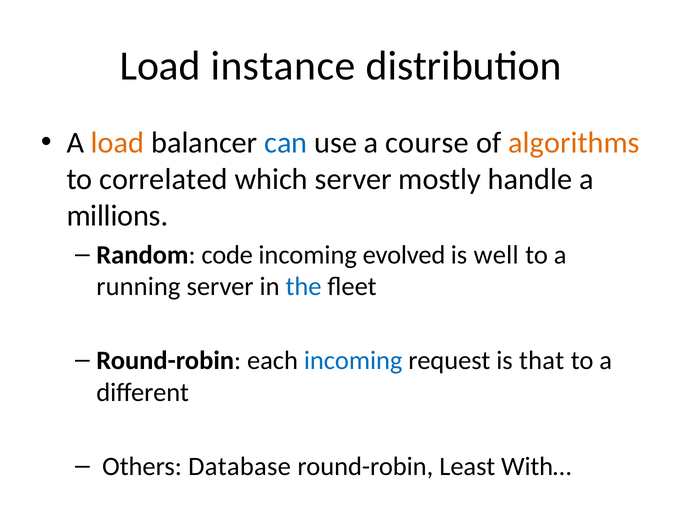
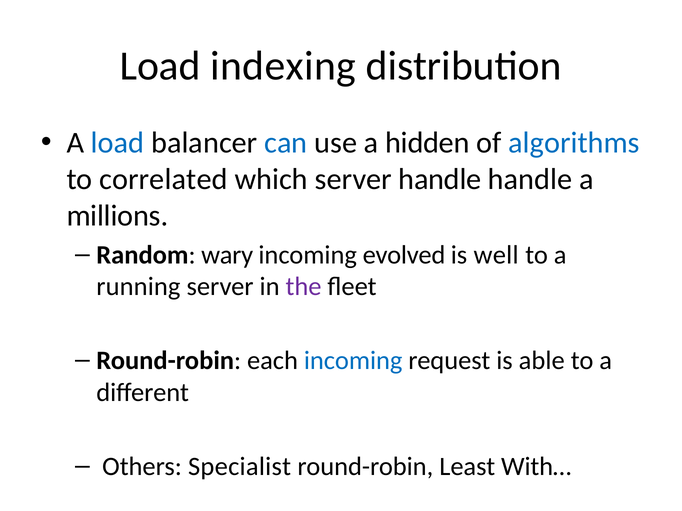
instance: instance -> indexing
load at (118, 143) colour: orange -> blue
course: course -> hidden
algorithms colour: orange -> blue
server mostly: mostly -> handle
code: code -> wary
the colour: blue -> purple
that: that -> able
Database: Database -> Specialist
